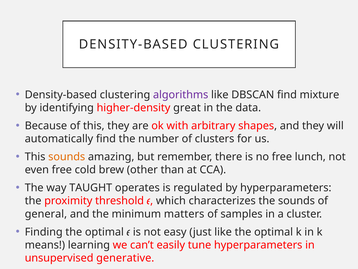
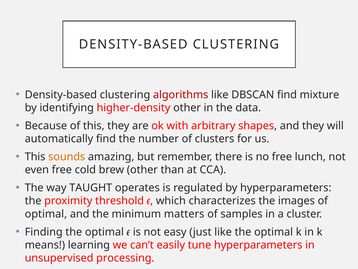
algorithms colour: purple -> red
higher-density great: great -> other
the sounds: sounds -> images
general at (46, 214): general -> optimal
generative: generative -> processing
